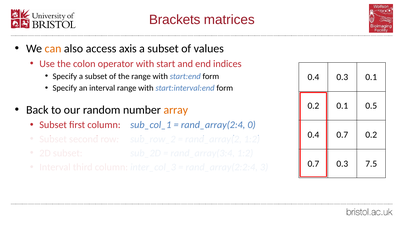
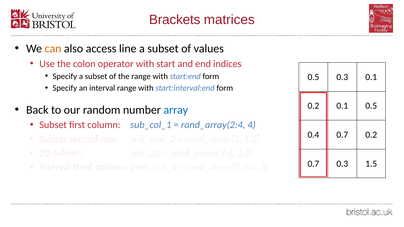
axis: axis -> line
0.4 at (313, 77): 0.4 -> 0.5
array colour: orange -> blue
0: 0 -> 4
7.5: 7.5 -> 1.5
